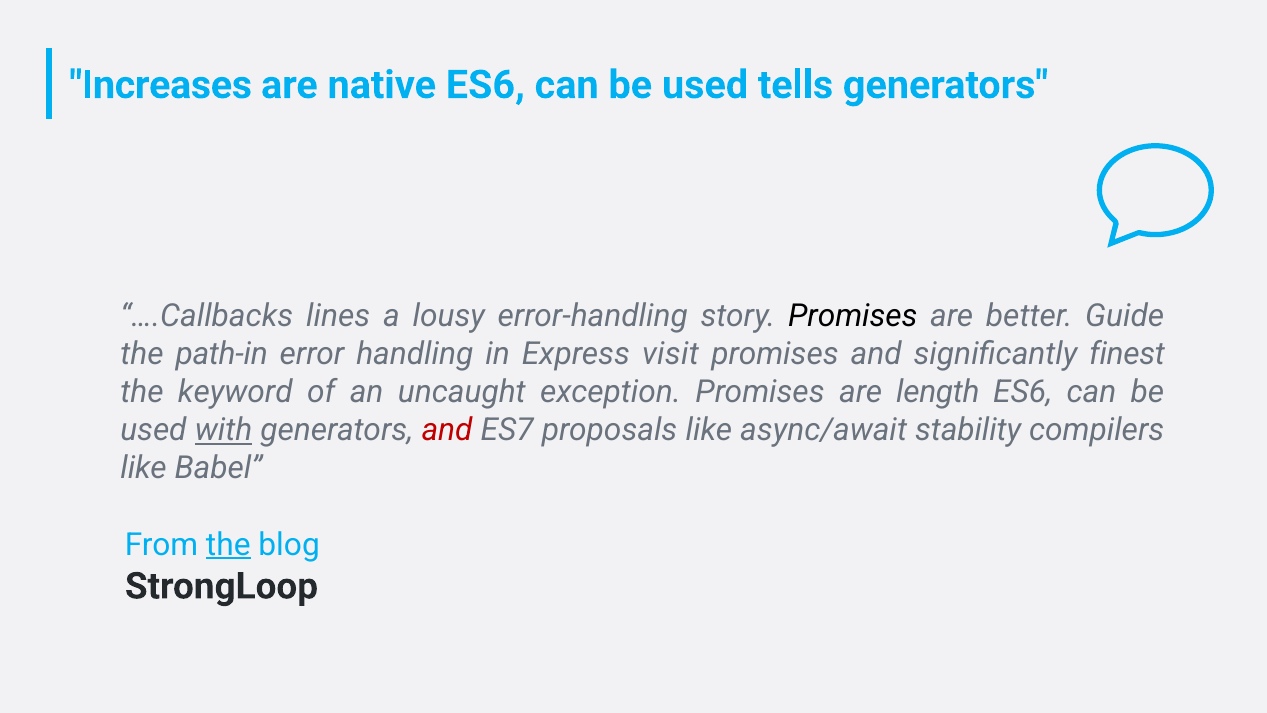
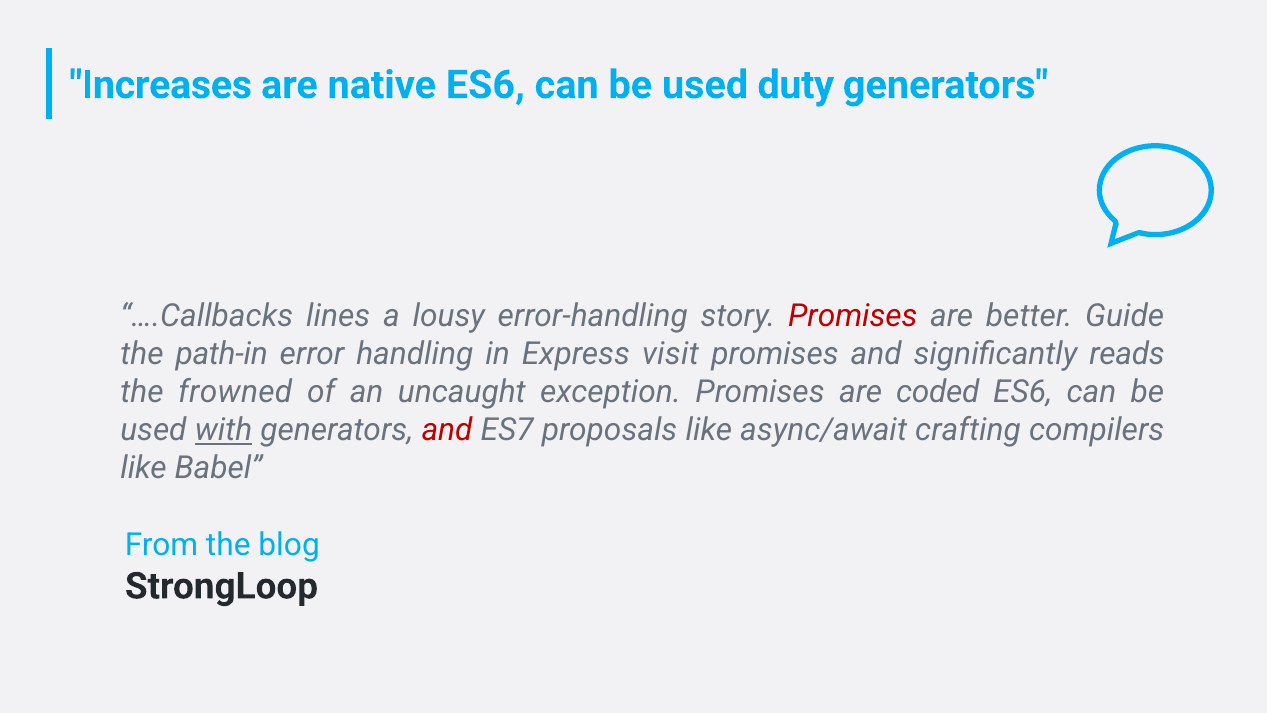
tells: tells -> duty
Promises at (853, 316) colour: black -> red
finest: finest -> reads
keyword: keyword -> frowned
length: length -> coded
stability: stability -> crafting
the at (228, 544) underline: present -> none
